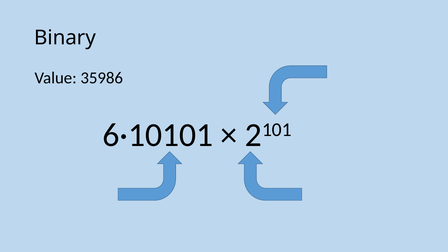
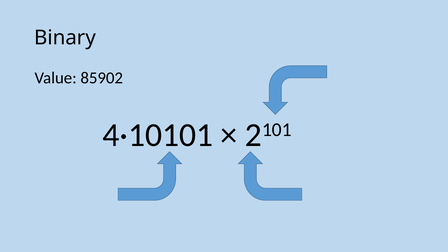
35986: 35986 -> 85902
6·10101: 6·10101 -> 4·10101
